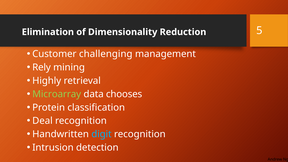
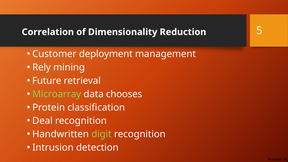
Elimination: Elimination -> Correlation
challenging: challenging -> deployment
Highly: Highly -> Future
digit colour: light blue -> light green
